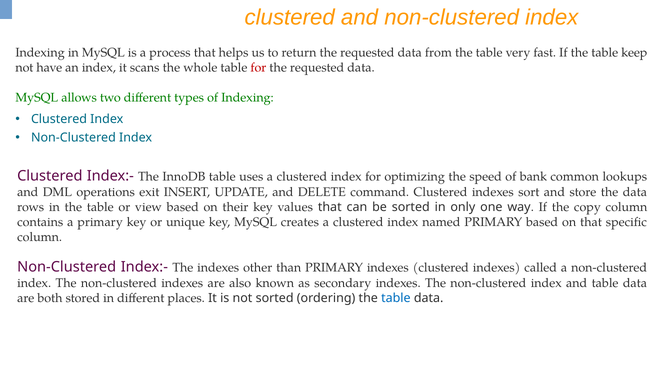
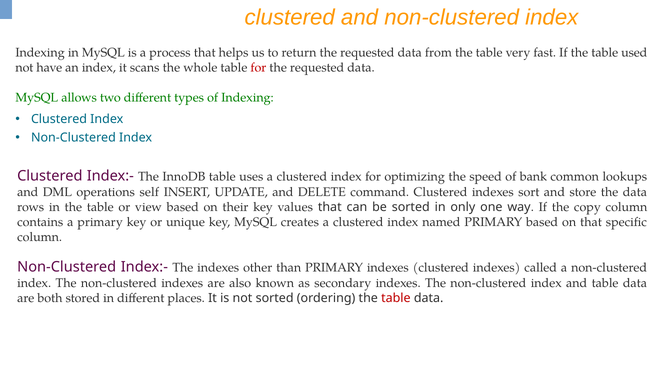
keep: keep -> used
exit: exit -> self
table at (396, 298) colour: blue -> red
